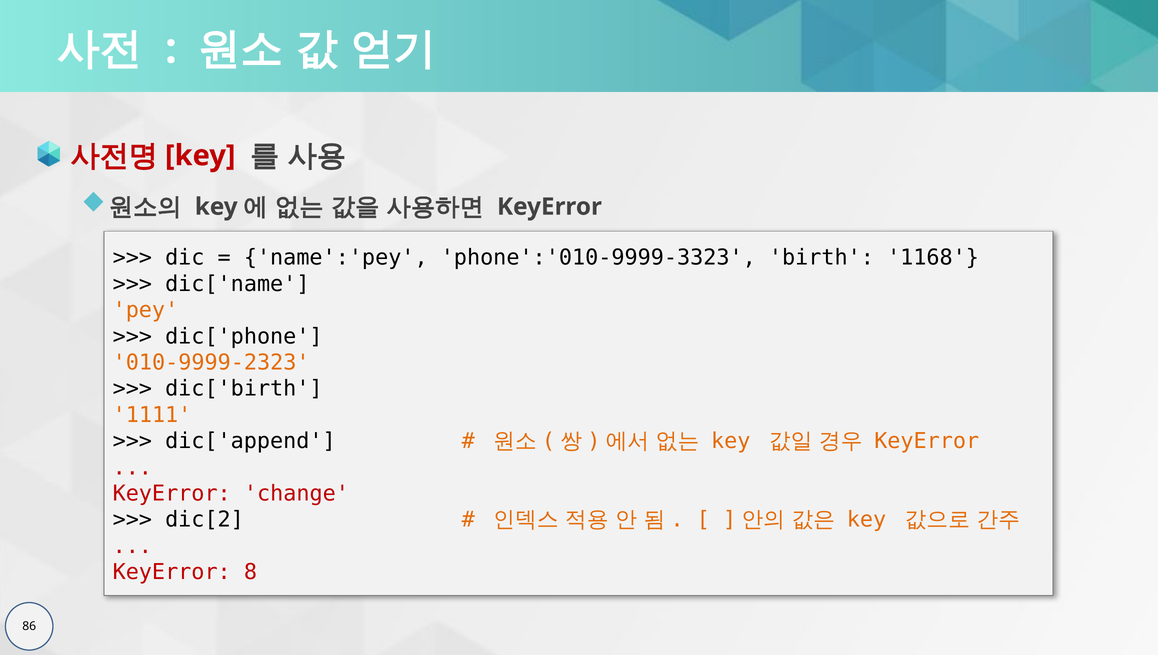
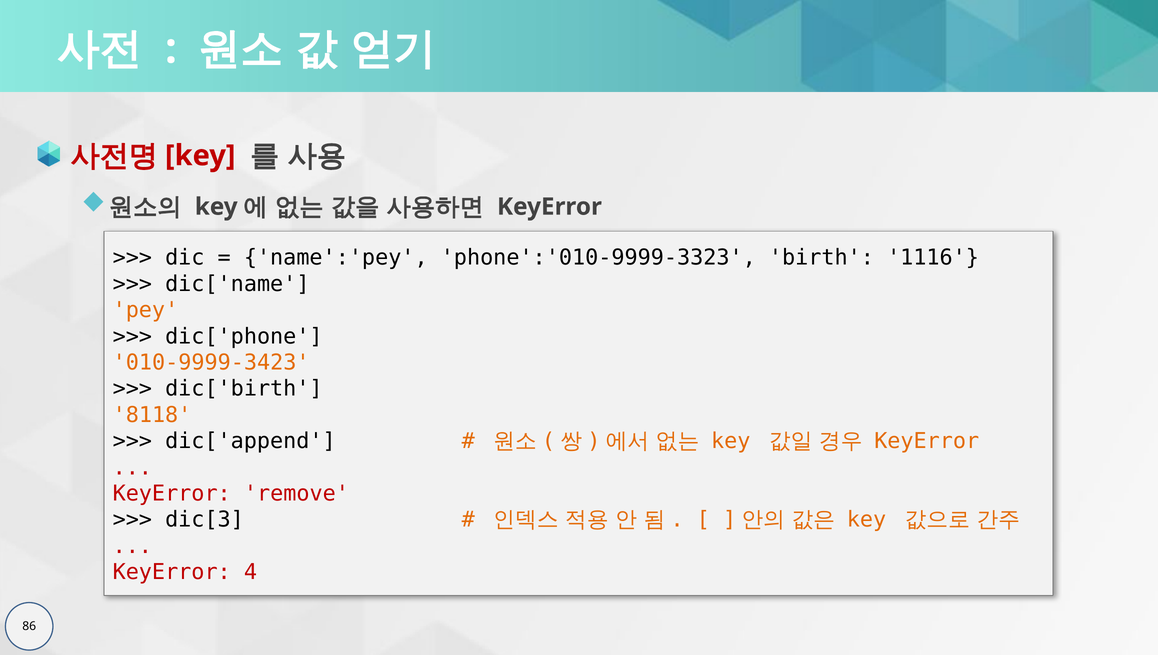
1168: 1168 -> 1116
010-9999-2323: 010-9999-2323 -> 010-9999-3423
1111: 1111 -> 8118
change: change -> remove
dic[2: dic[2 -> dic[3
8: 8 -> 4
